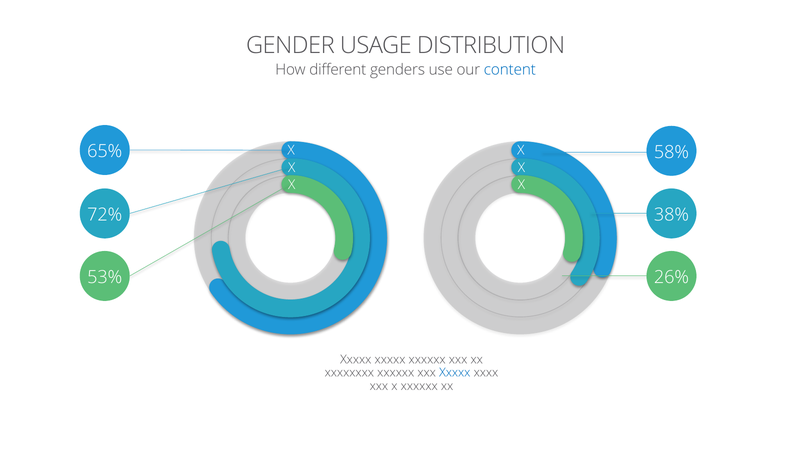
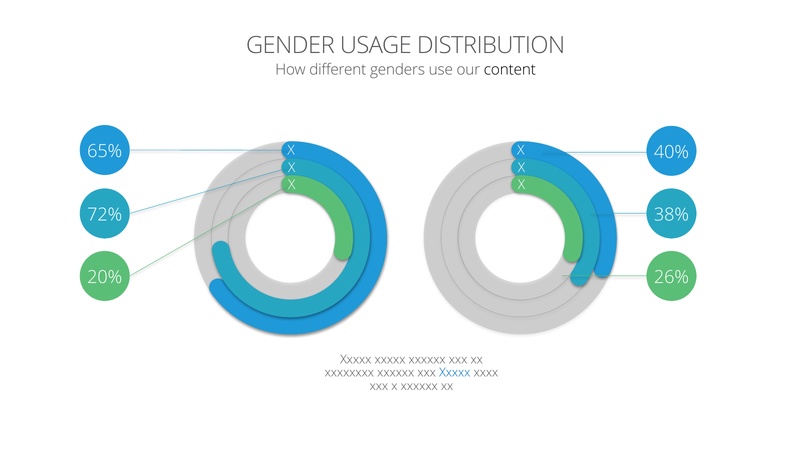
content colour: blue -> black
58%: 58% -> 40%
53%: 53% -> 20%
